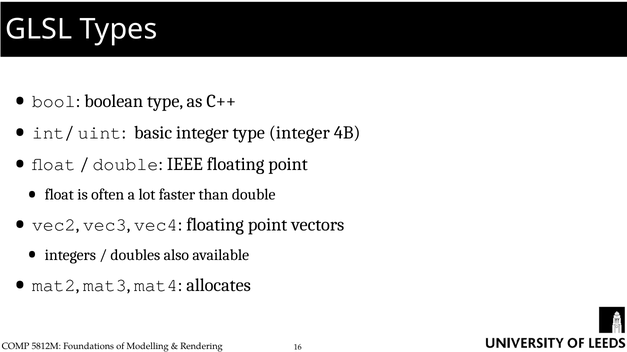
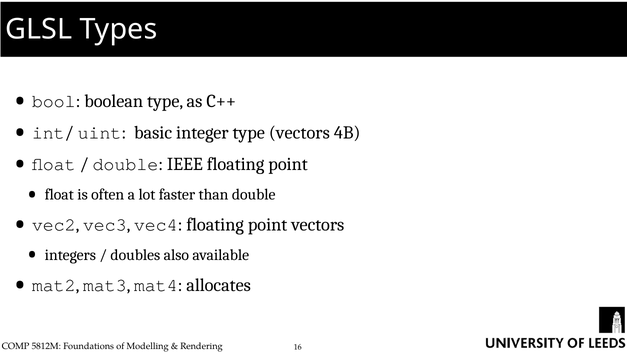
type integer: integer -> vectors
